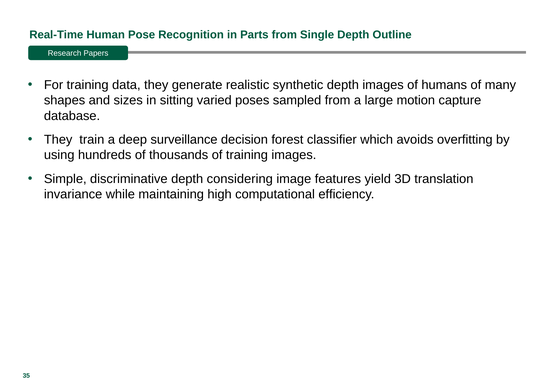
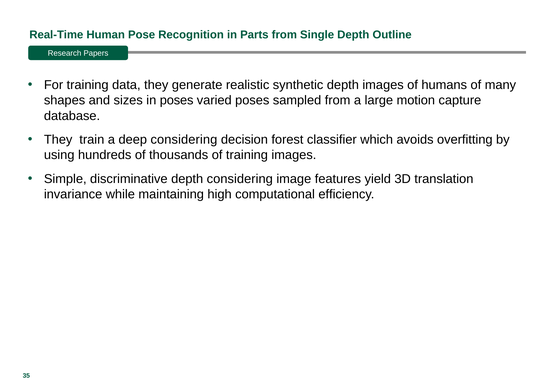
in sitting: sitting -> poses
deep surveillance: surveillance -> considering
